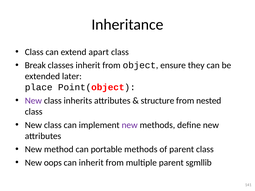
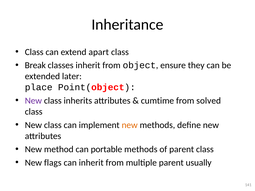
structure: structure -> cumtime
nested: nested -> solved
new at (130, 125) colour: purple -> orange
oops: oops -> flags
sgmllib: sgmllib -> usually
